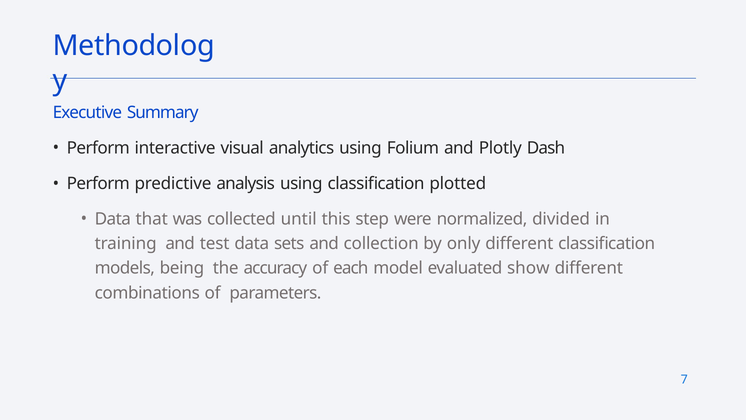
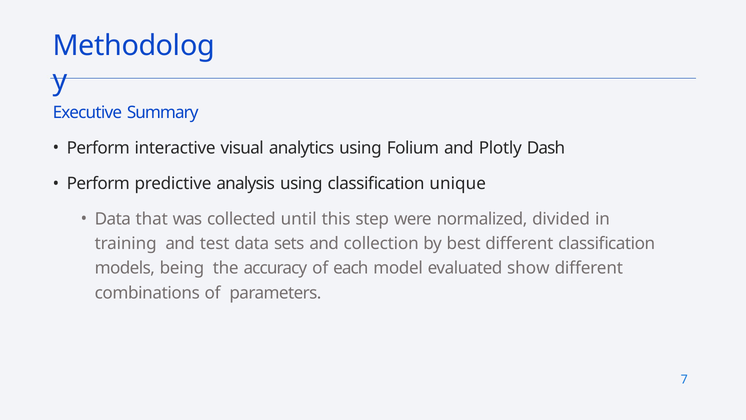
plotted: plotted -> unique
only: only -> best
